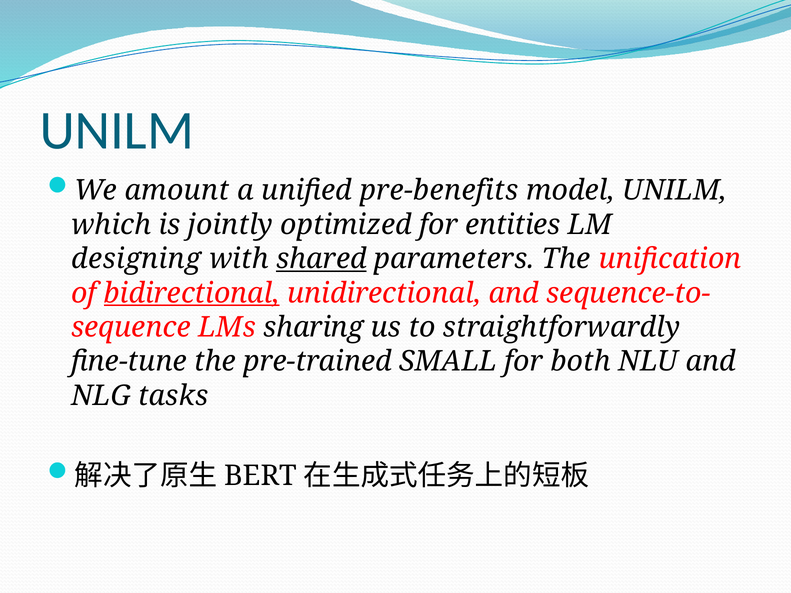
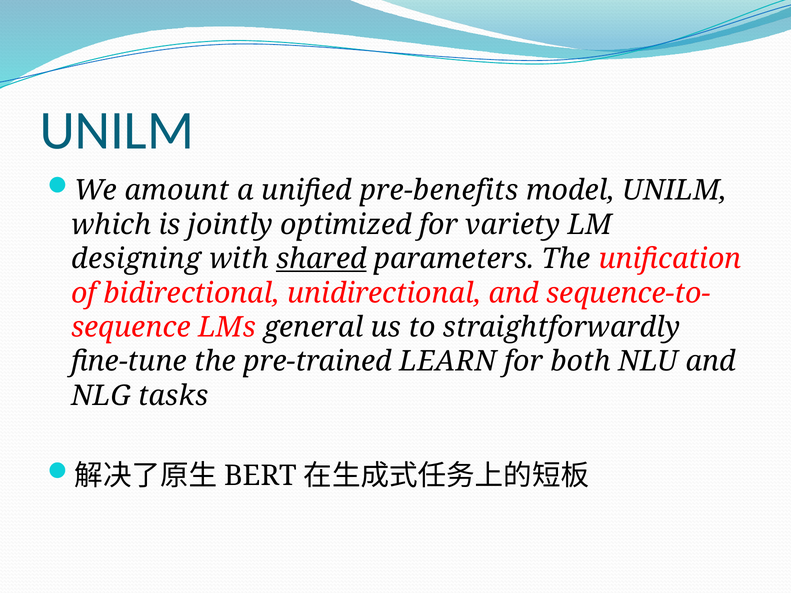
entities: entities -> variety
bidirectional underline: present -> none
sharing: sharing -> general
SMALL: SMALL -> LEARN
